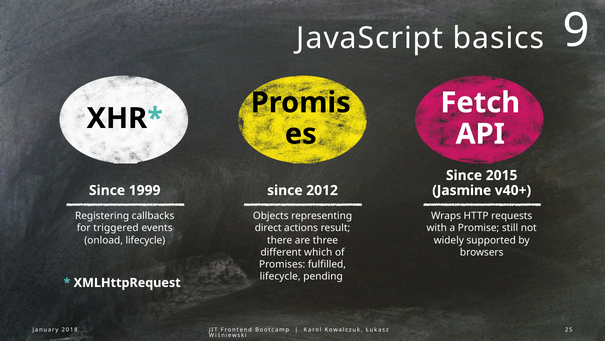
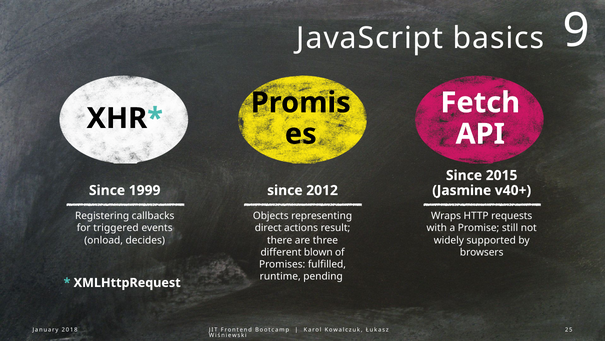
onload lifecycle: lifecycle -> decides
which: which -> blown
lifecycle at (280, 276): lifecycle -> runtime
